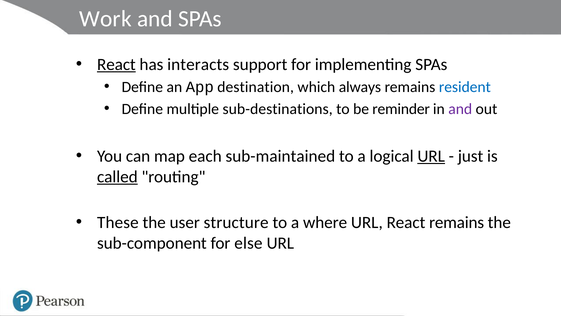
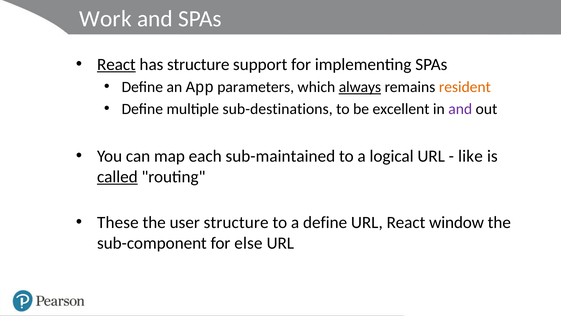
has interacts: interacts -> structure
destination: destination -> parameters
always underline: none -> present
resident colour: blue -> orange
reminder: reminder -> excellent
URL at (431, 156) underline: present -> none
just: just -> like
a where: where -> define
React remains: remains -> window
